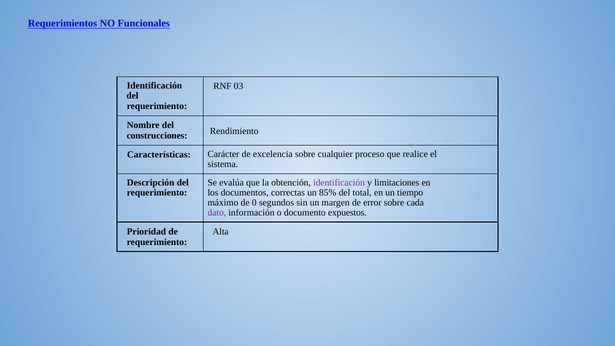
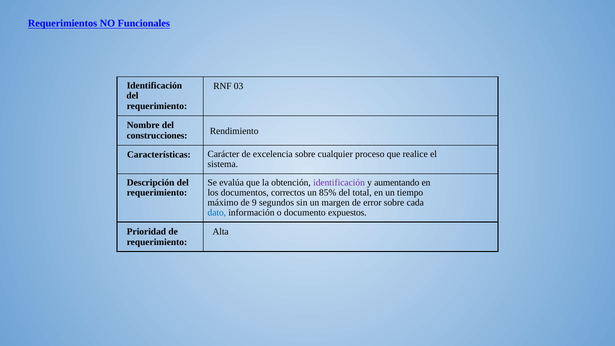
limitaciones: limitaciones -> aumentando
correctas: correctas -> correctos
0: 0 -> 9
dato colour: purple -> blue
